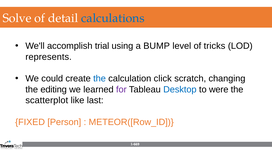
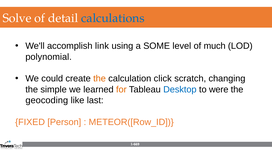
trial: trial -> link
BUMP: BUMP -> SOME
tricks: tricks -> much
represents: represents -> polynomial
the at (100, 79) colour: blue -> orange
editing: editing -> simple
for colour: purple -> orange
scatterplot: scatterplot -> geocoding
